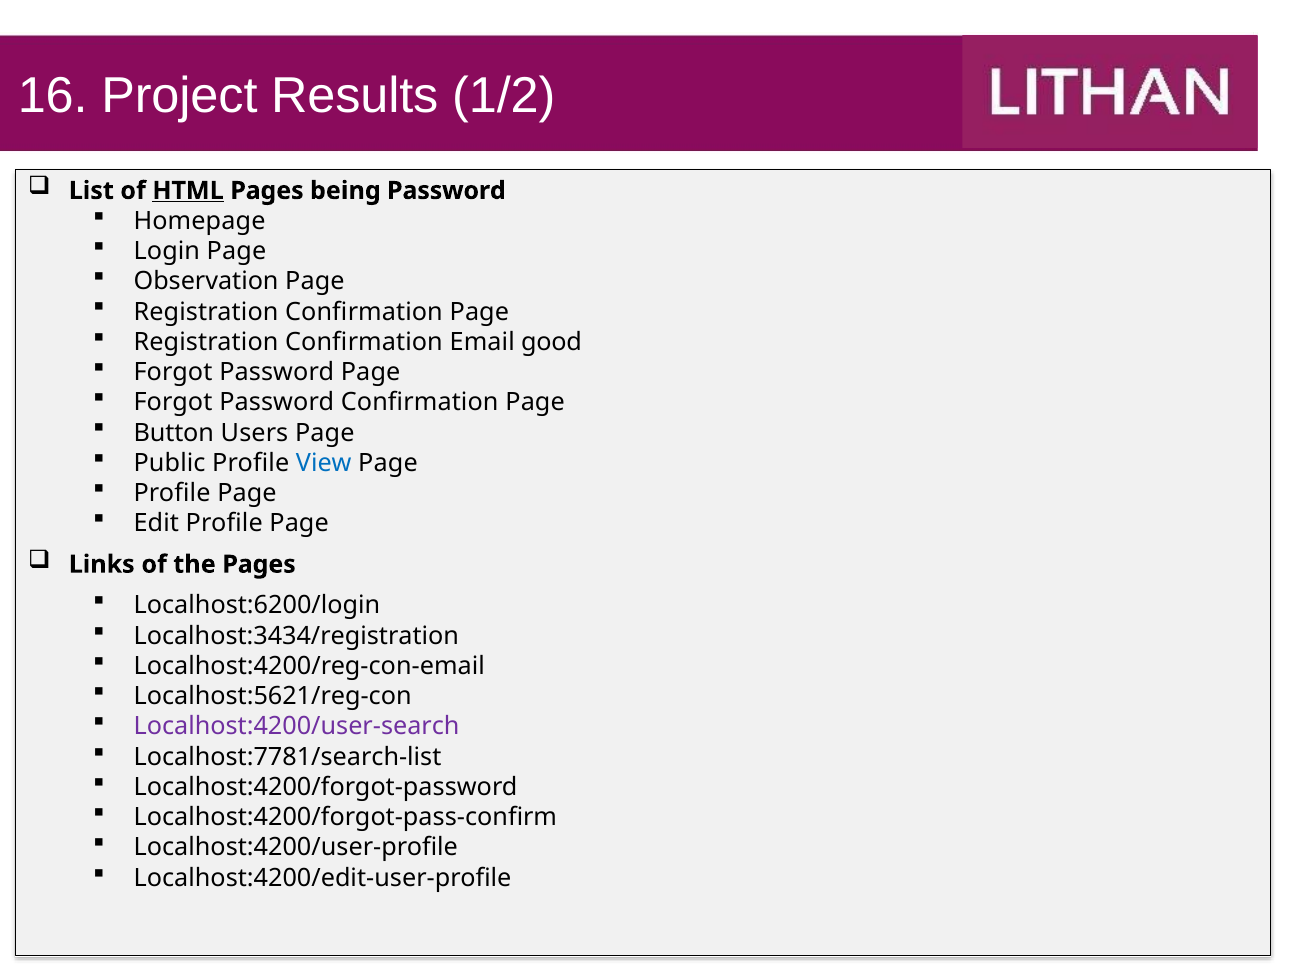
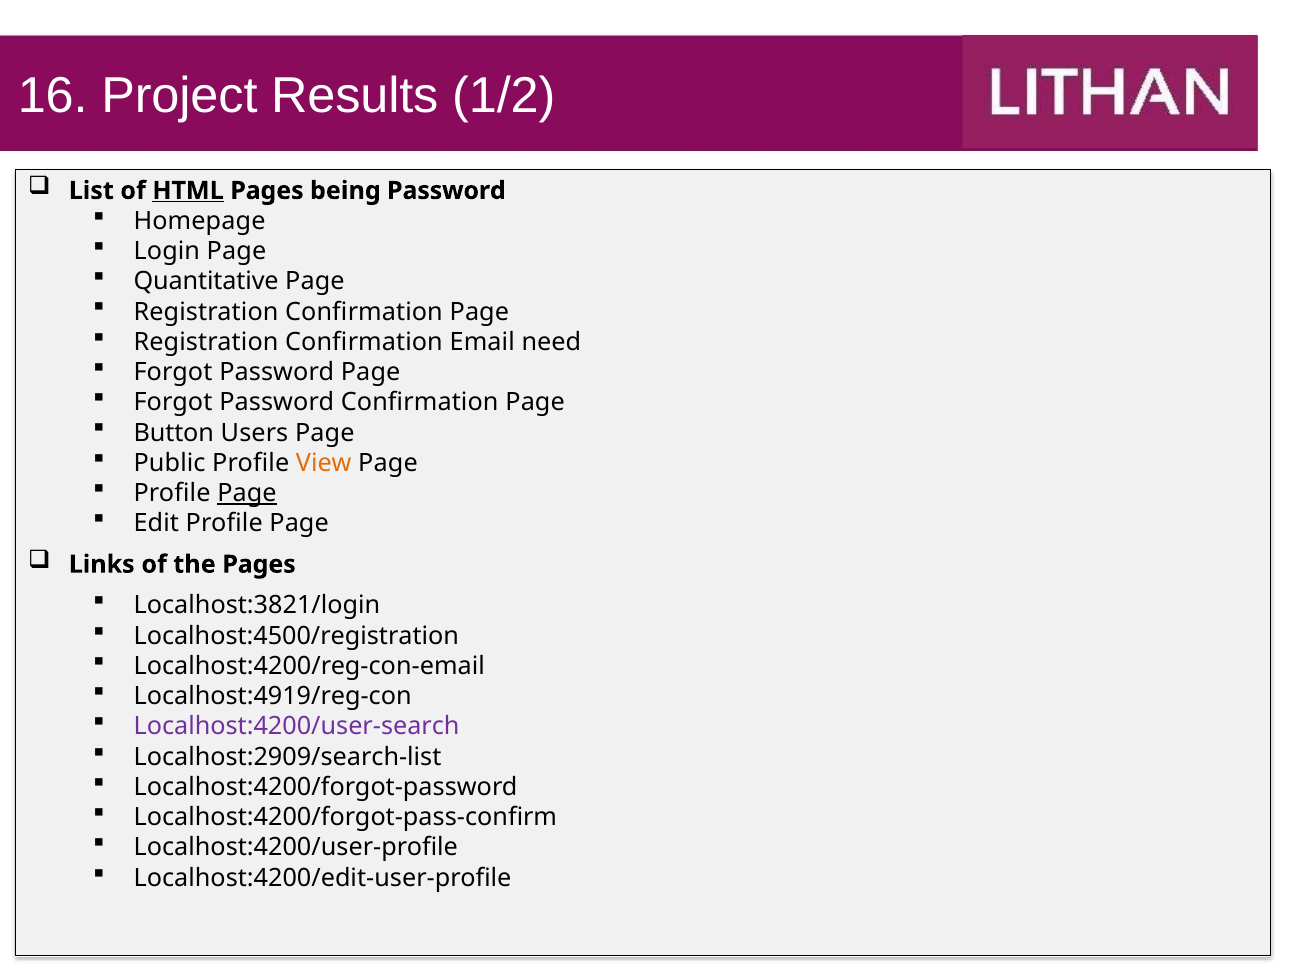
Observation: Observation -> Quantitative
good: good -> need
View colour: blue -> orange
Page at (247, 493) underline: none -> present
Localhost:6200/login: Localhost:6200/login -> Localhost:3821/login
Localhost:3434/registration: Localhost:3434/registration -> Localhost:4500/registration
Localhost:5621/reg-con: Localhost:5621/reg-con -> Localhost:4919/reg-con
Localhost:7781/search-list: Localhost:7781/search-list -> Localhost:2909/search-list
